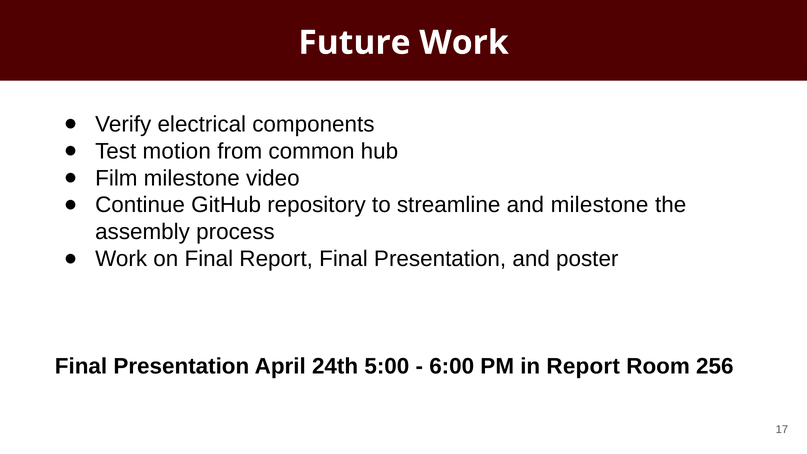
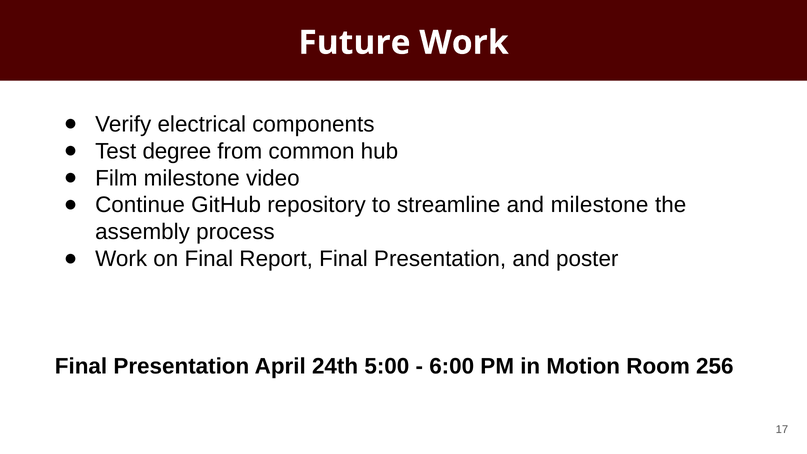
motion: motion -> degree
in Report: Report -> Motion
